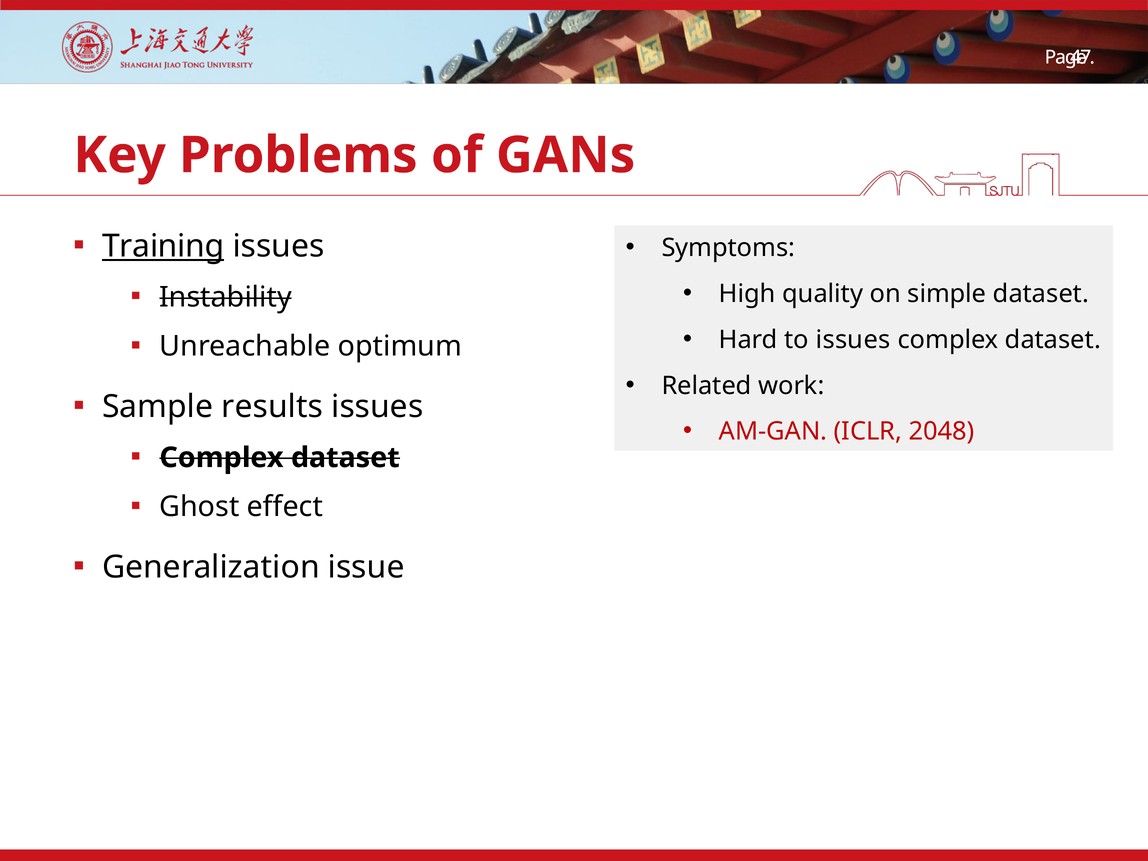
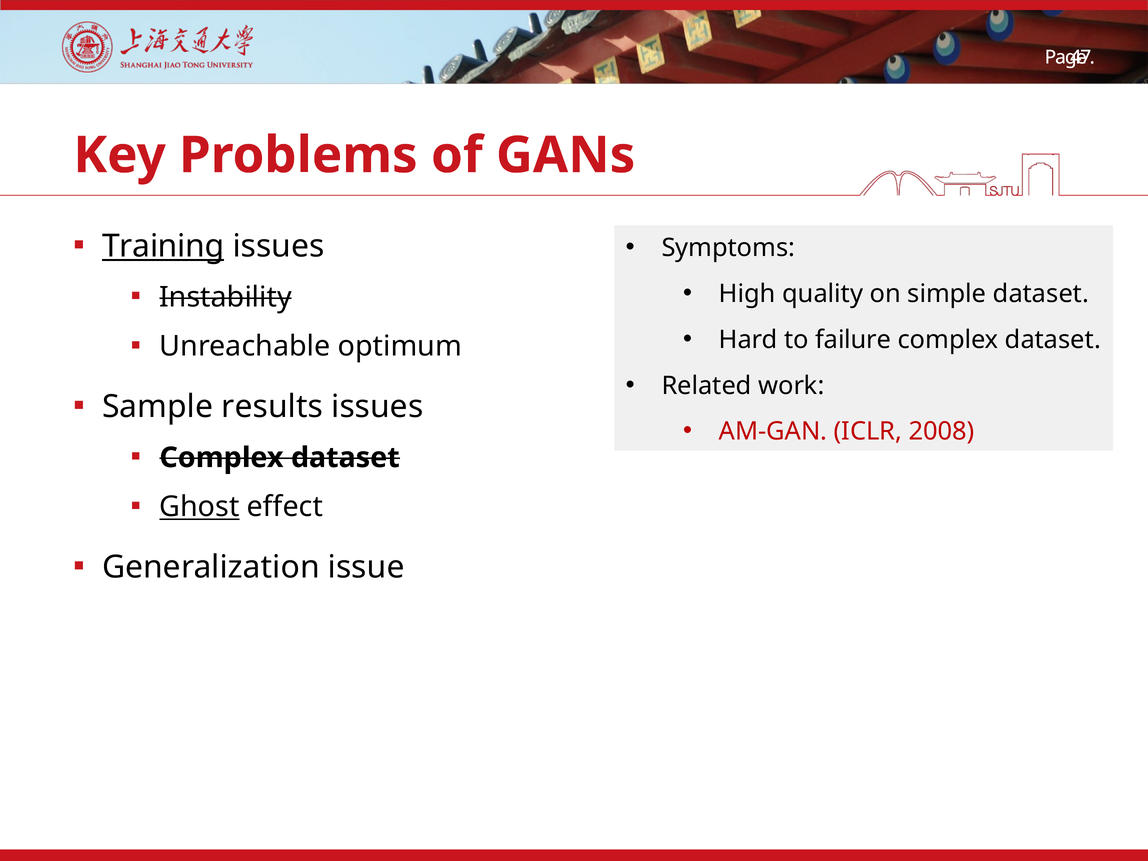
to issues: issues -> failure
2048: 2048 -> 2008
Ghost underline: none -> present
